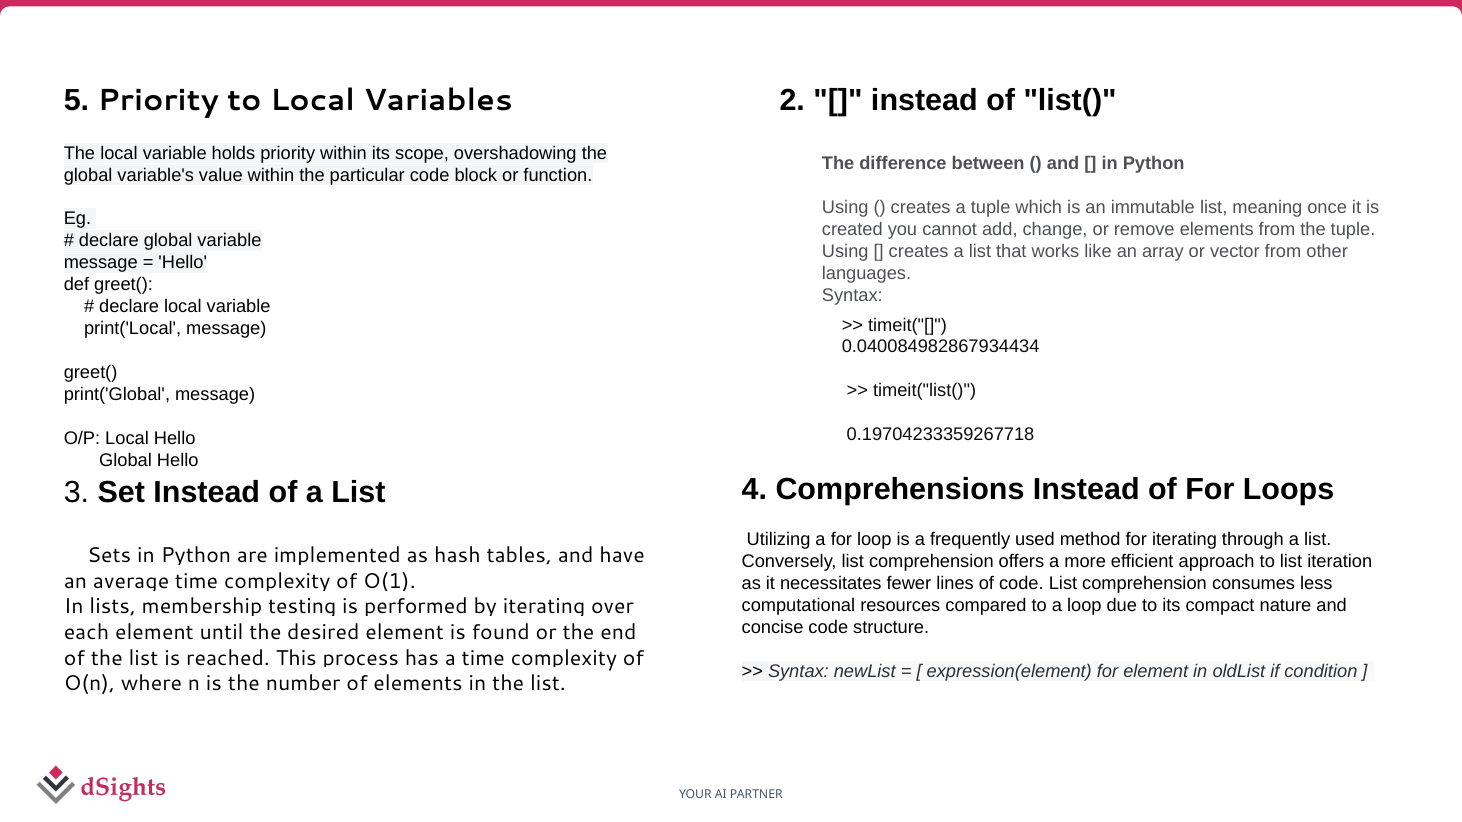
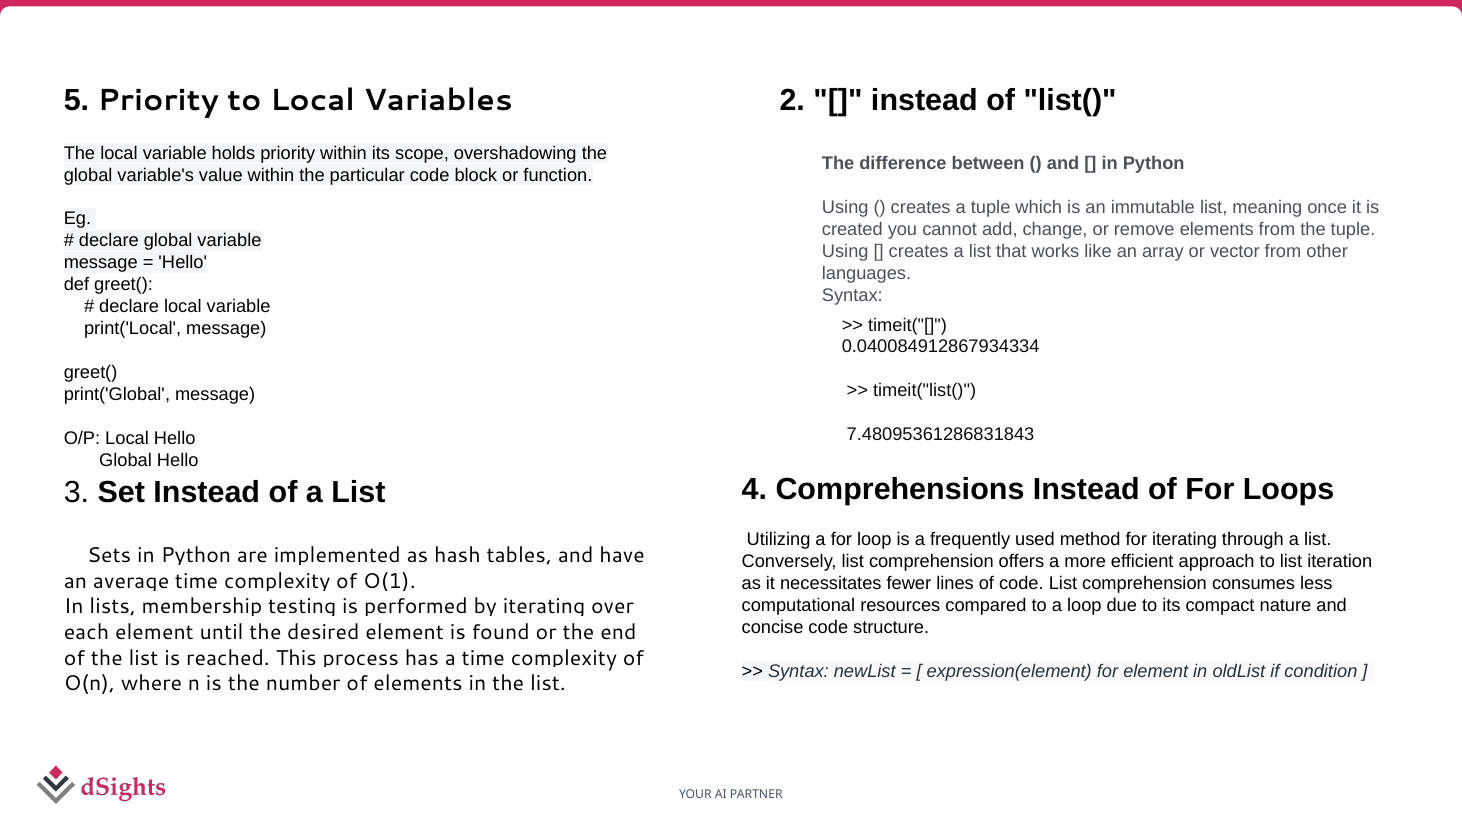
0.040084982867934434: 0.040084982867934434 -> 0.040084912867934334
0.19704233359267718: 0.19704233359267718 -> 7.48095361286831843
